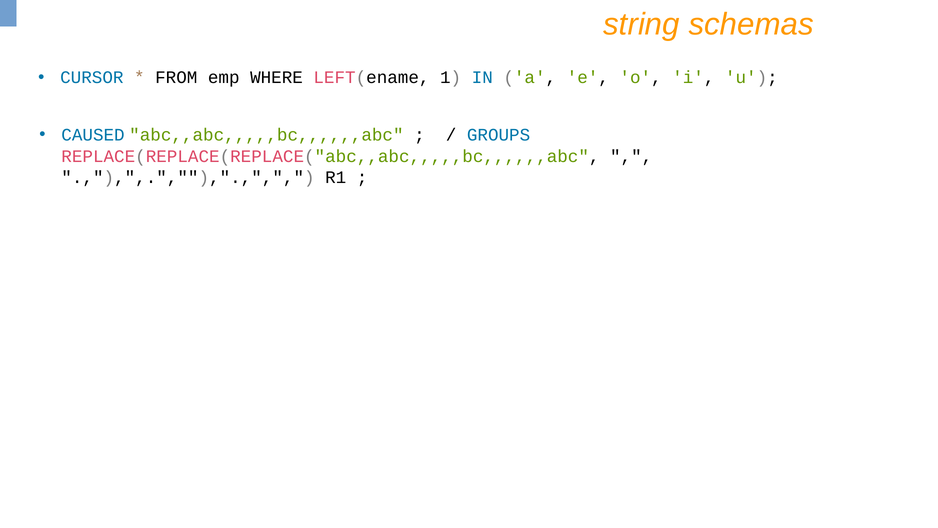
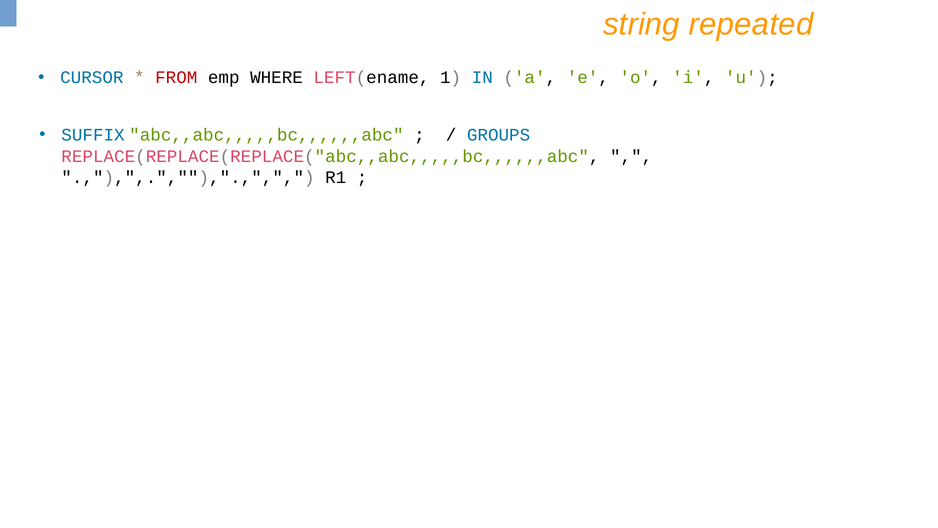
schemas: schemas -> repeated
FROM colour: black -> red
CAUSED: CAUSED -> SUFFIX
